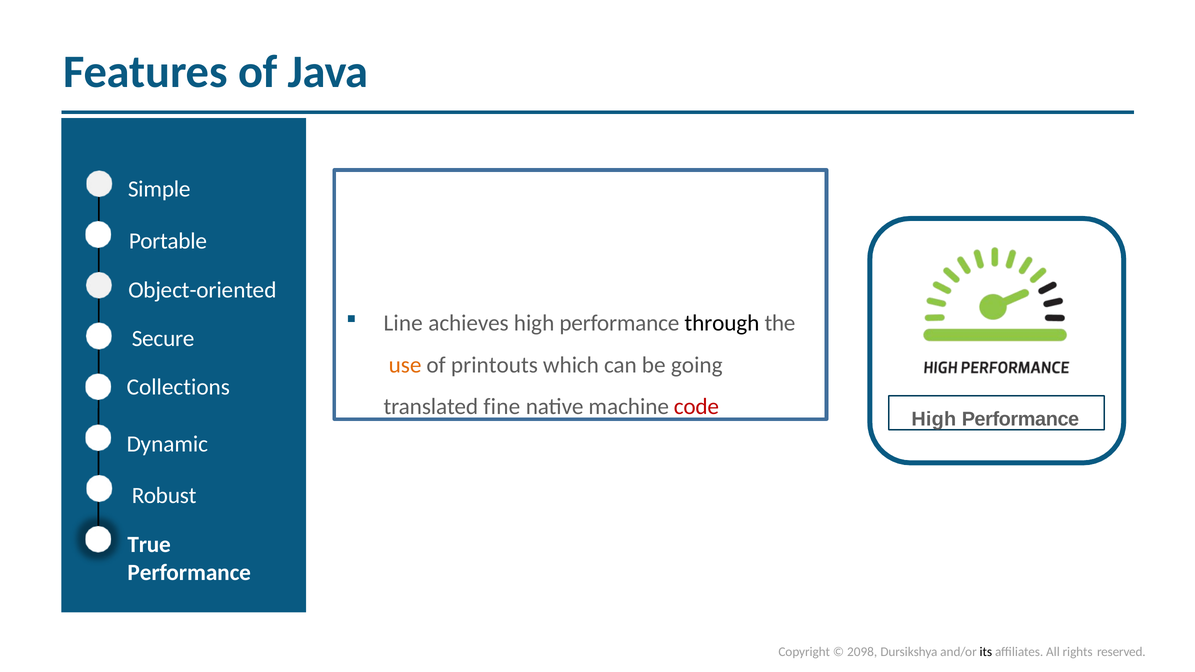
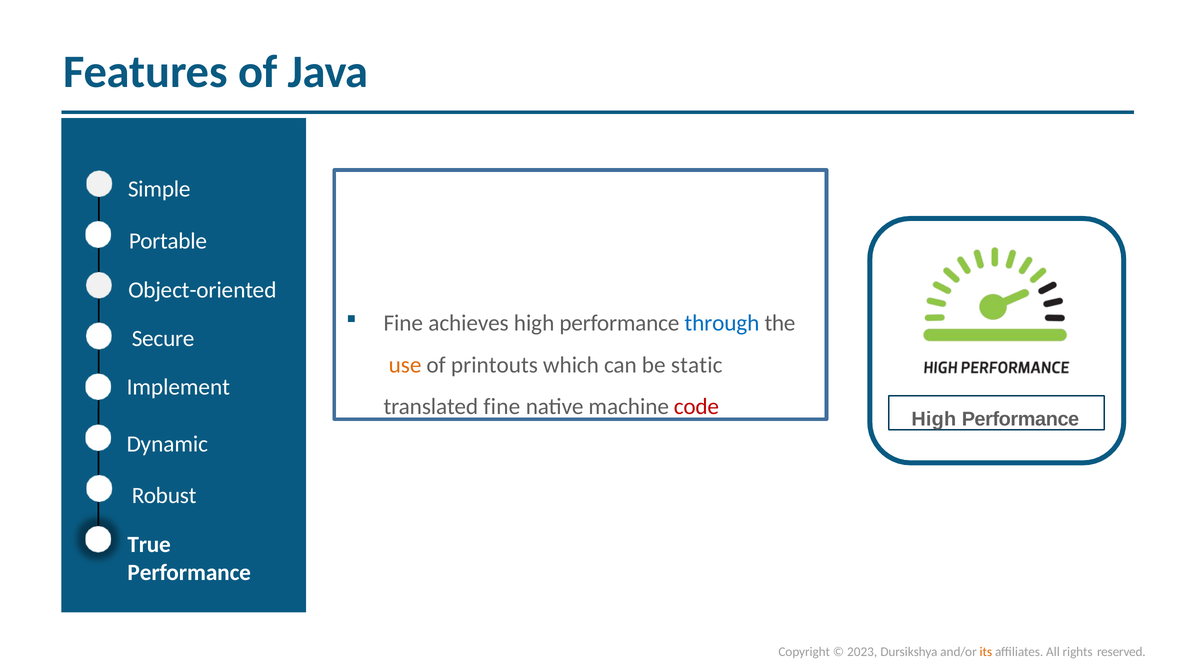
Line at (403, 323): Line -> Fine
through colour: black -> blue
going: going -> static
Collections: Collections -> Implement
2098: 2098 -> 2023
its colour: black -> orange
